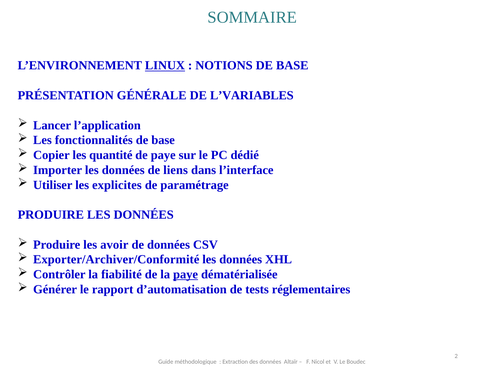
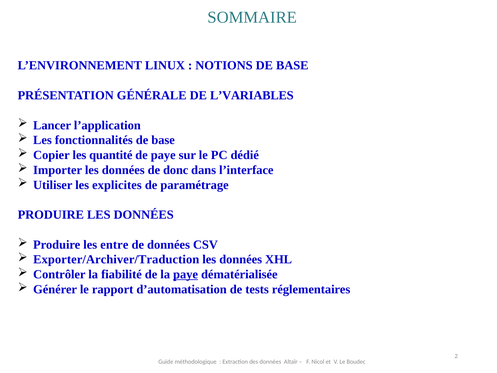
LINUX underline: present -> none
liens: liens -> donc
avoir: avoir -> entre
Exporter/Archiver/Conformité: Exporter/Archiver/Conformité -> Exporter/Archiver/Traduction
